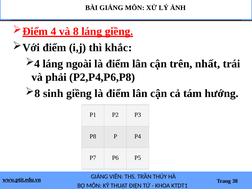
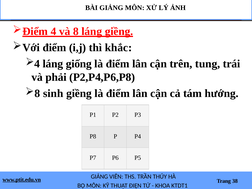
ngoài: ngoài -> giống
nhất: nhất -> tung
